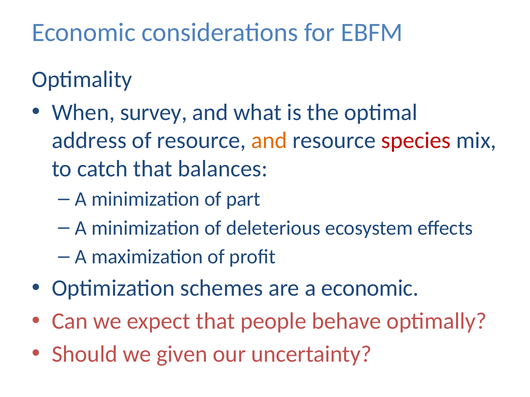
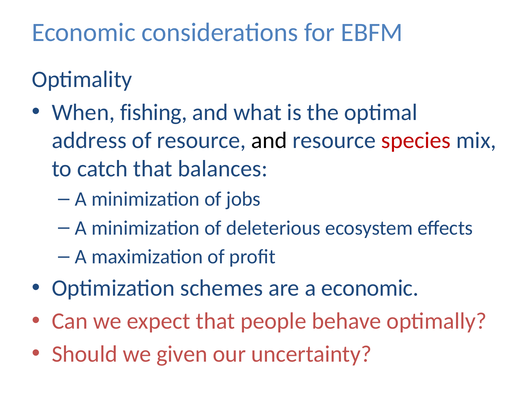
survey: survey -> fishing
and at (269, 141) colour: orange -> black
part: part -> jobs
